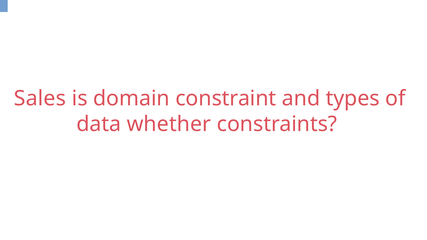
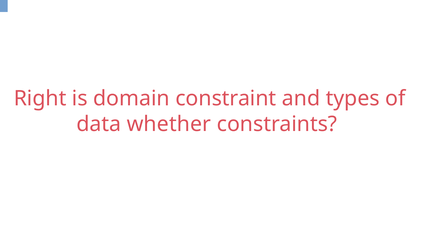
Sales: Sales -> Right
